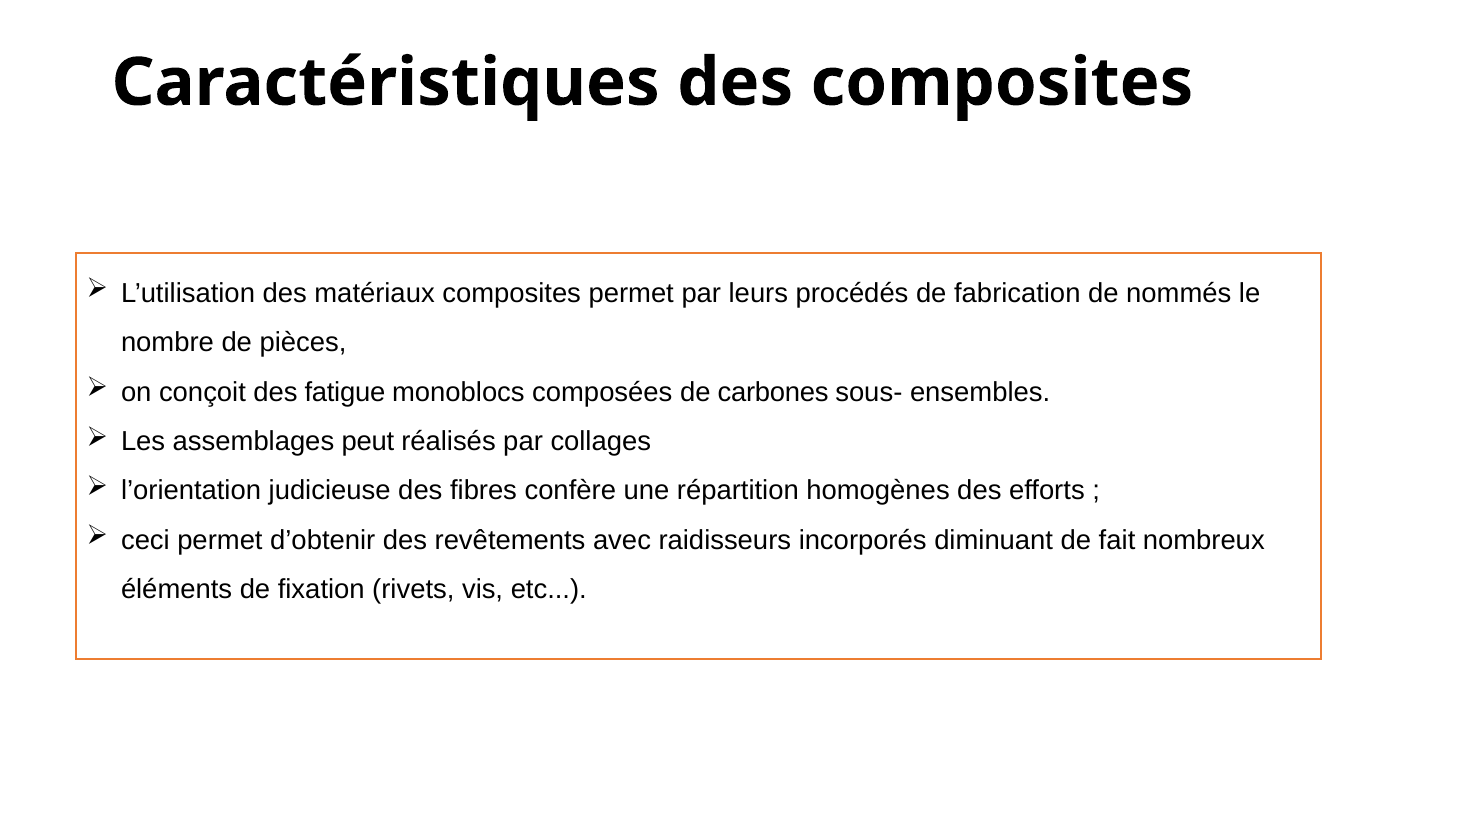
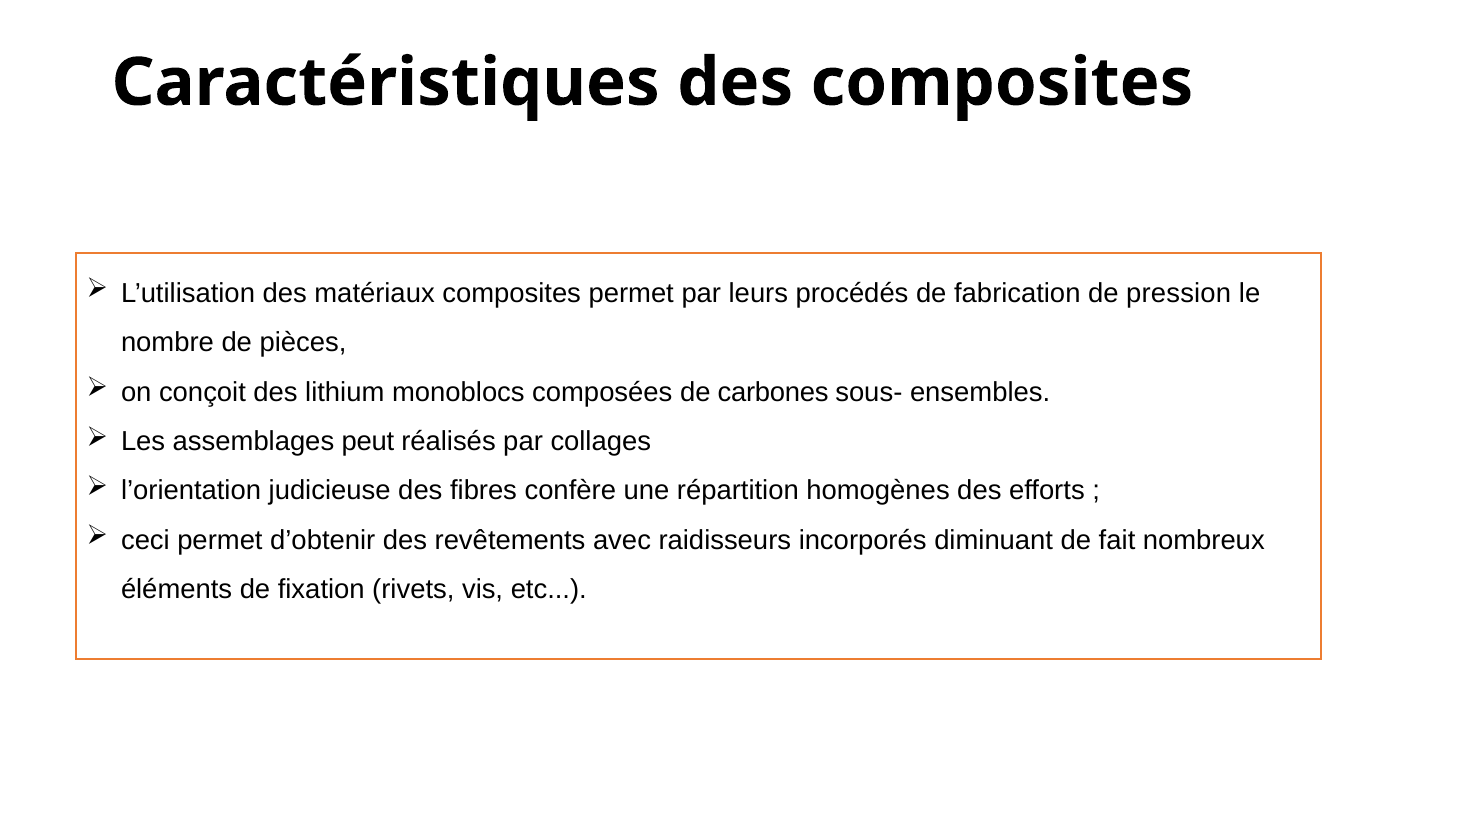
nommés: nommés -> pression
fatigue: fatigue -> lithium
